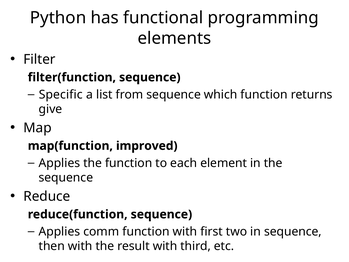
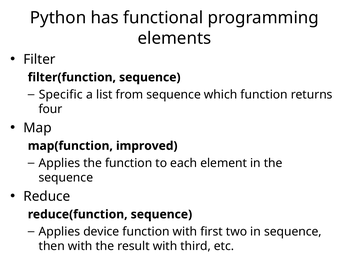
give: give -> four
comm: comm -> device
